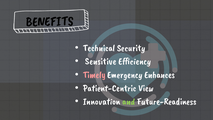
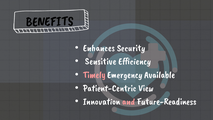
Technical: Technical -> Enhances
Enhances: Enhances -> Available
and colour: light green -> pink
